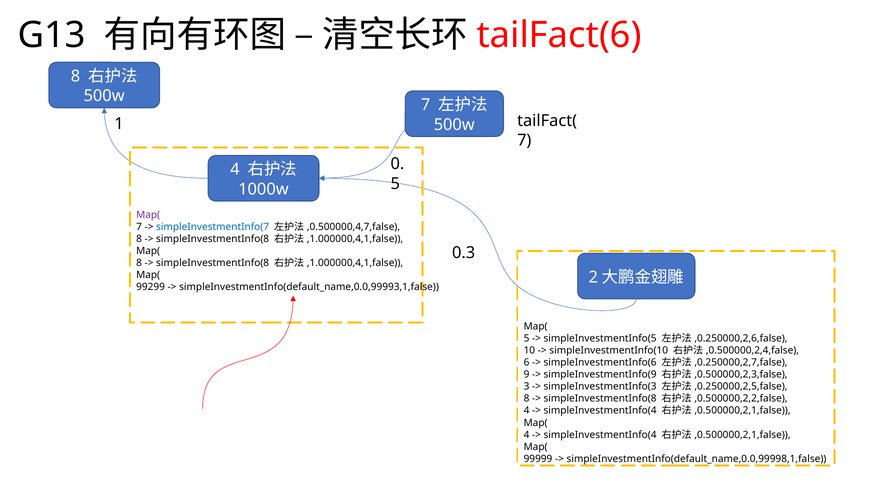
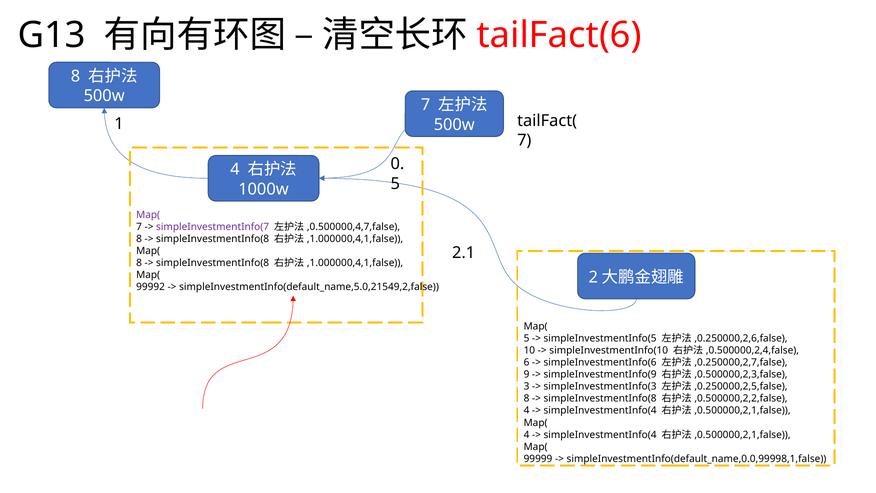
simpleInvestmentInfo(7 colour: blue -> purple
0.3: 0.3 -> 2.1
99299: 99299 -> 99992
simpleInvestmentInfo(default_name,0.0,99993,1,false: simpleInvestmentInfo(default_name,0.0,99993,1,false -> simpleInvestmentInfo(default_name,5.0,21549,2,false
